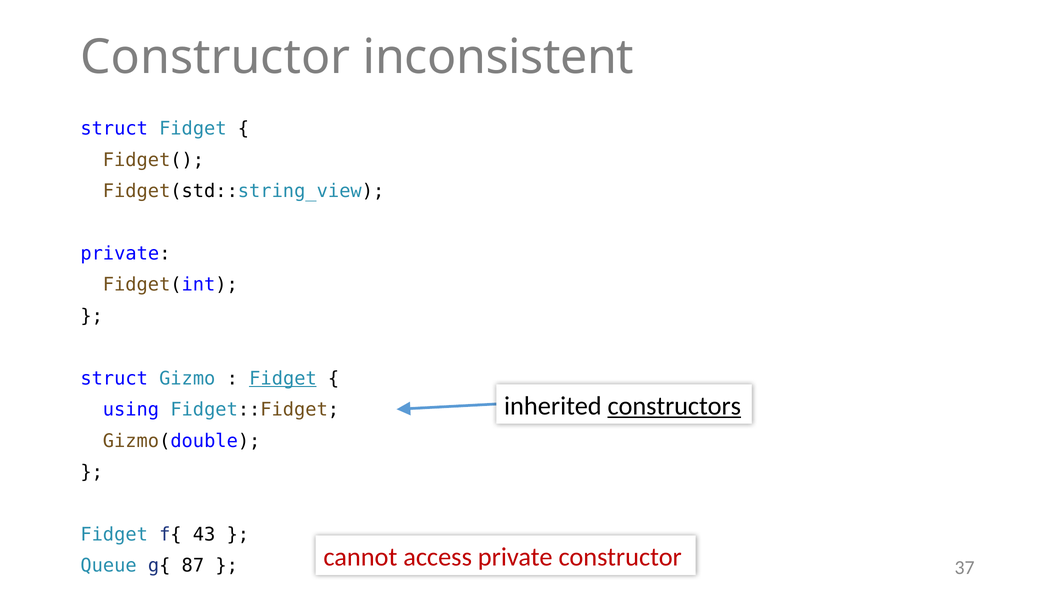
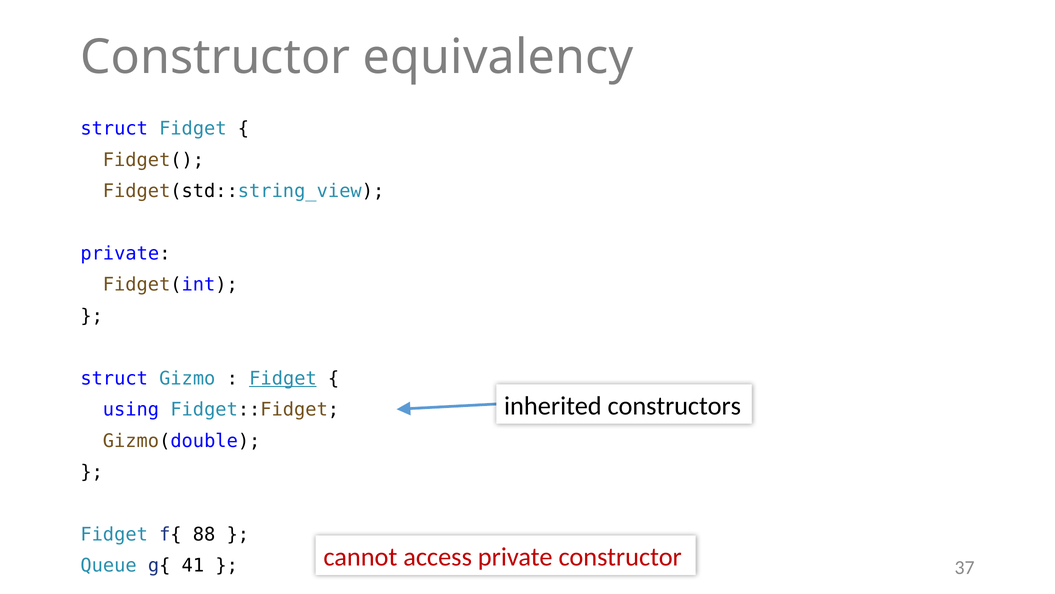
inconsistent: inconsistent -> equivalency
constructors underline: present -> none
43: 43 -> 88
87: 87 -> 41
